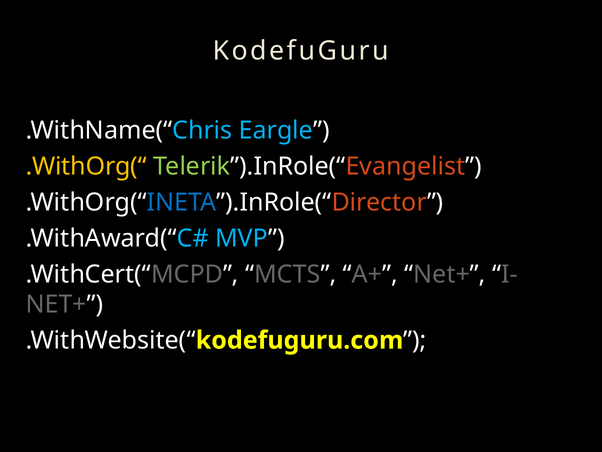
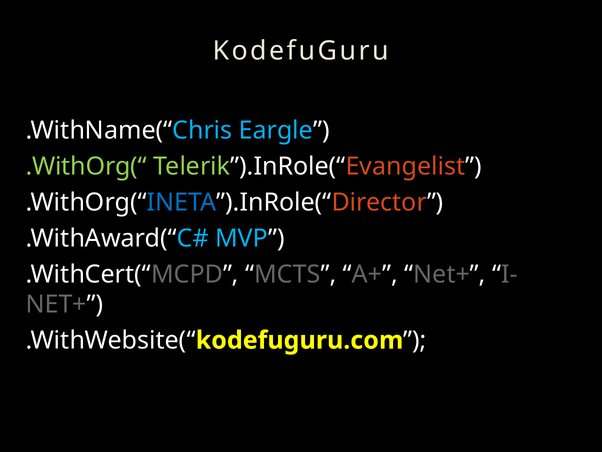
.WithOrg(“ colour: yellow -> light green
